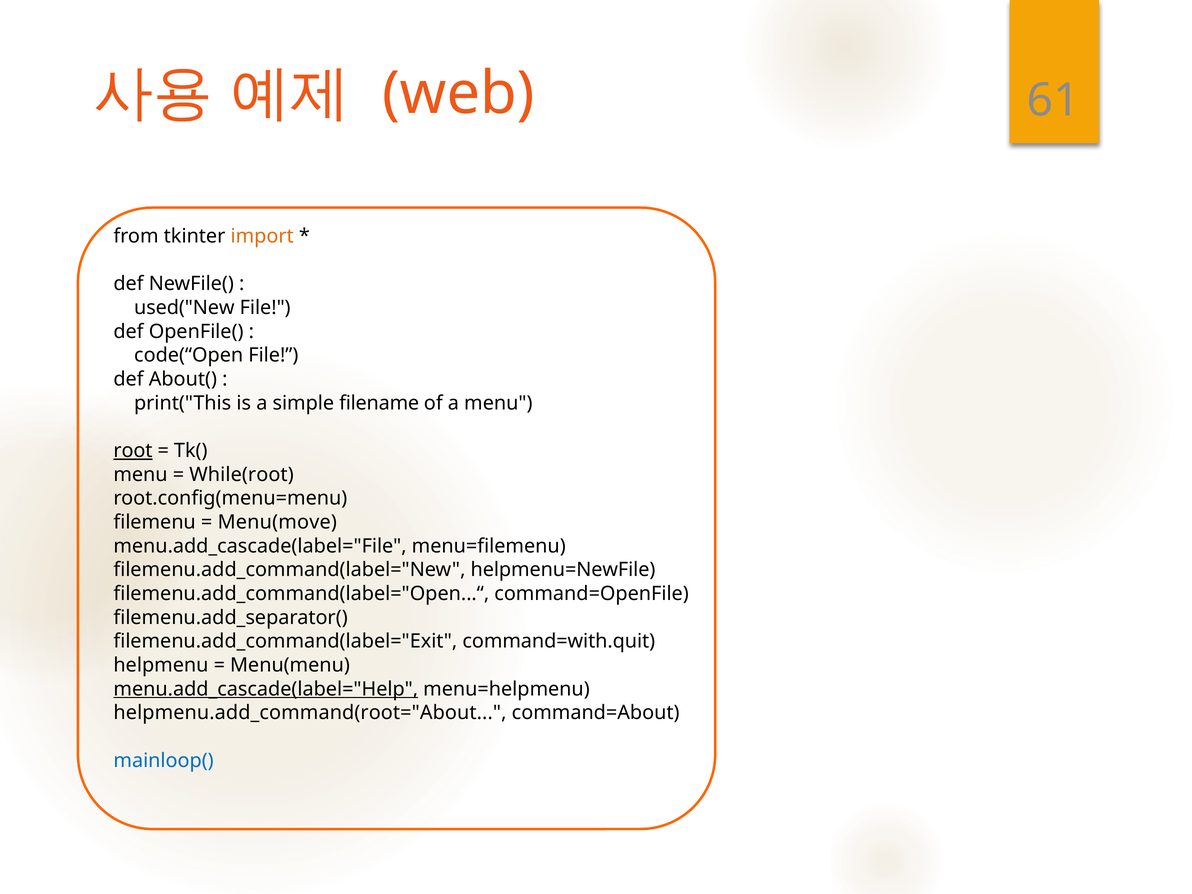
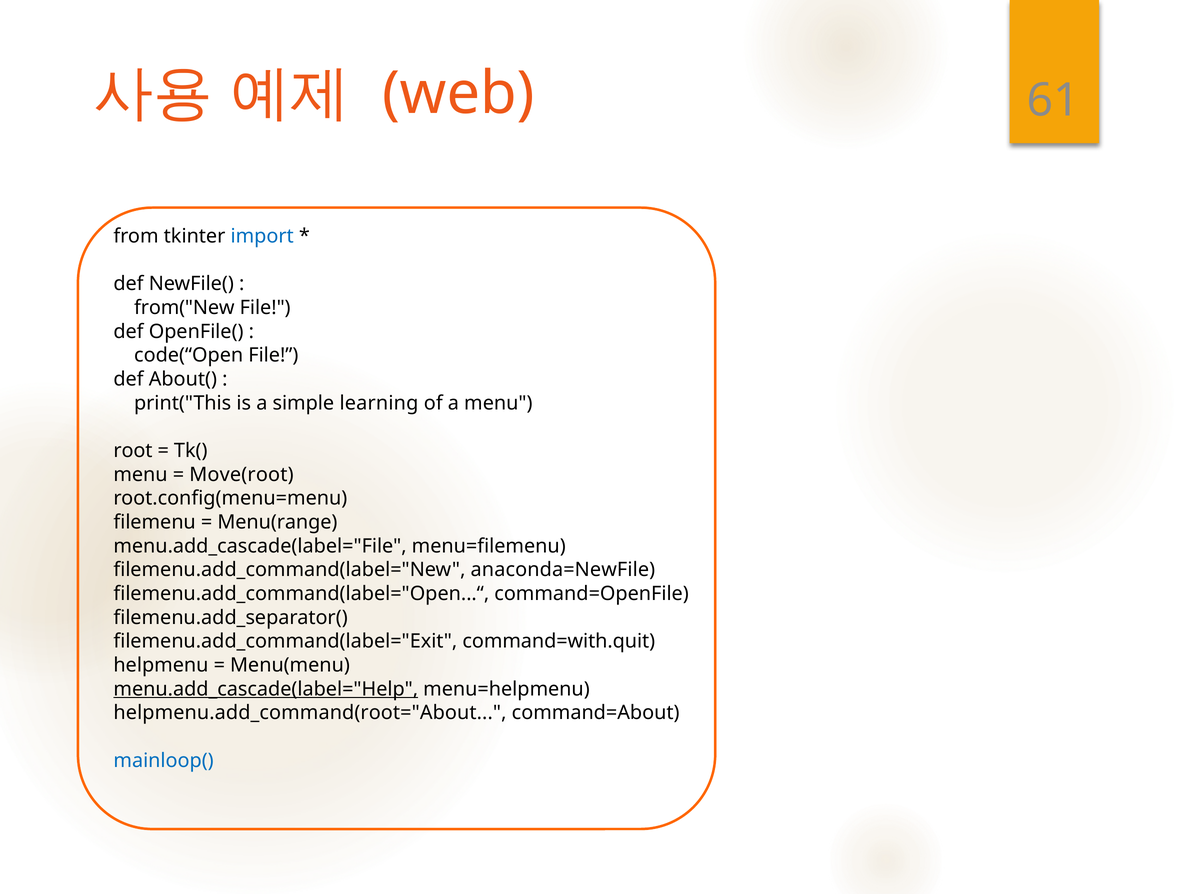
import colour: orange -> blue
used("New: used("New -> from("New
filename: filename -> learning
root underline: present -> none
While(root: While(root -> Move(root
Menu(move: Menu(move -> Menu(range
helpmenu=NewFile: helpmenu=NewFile -> anaconda=NewFile
